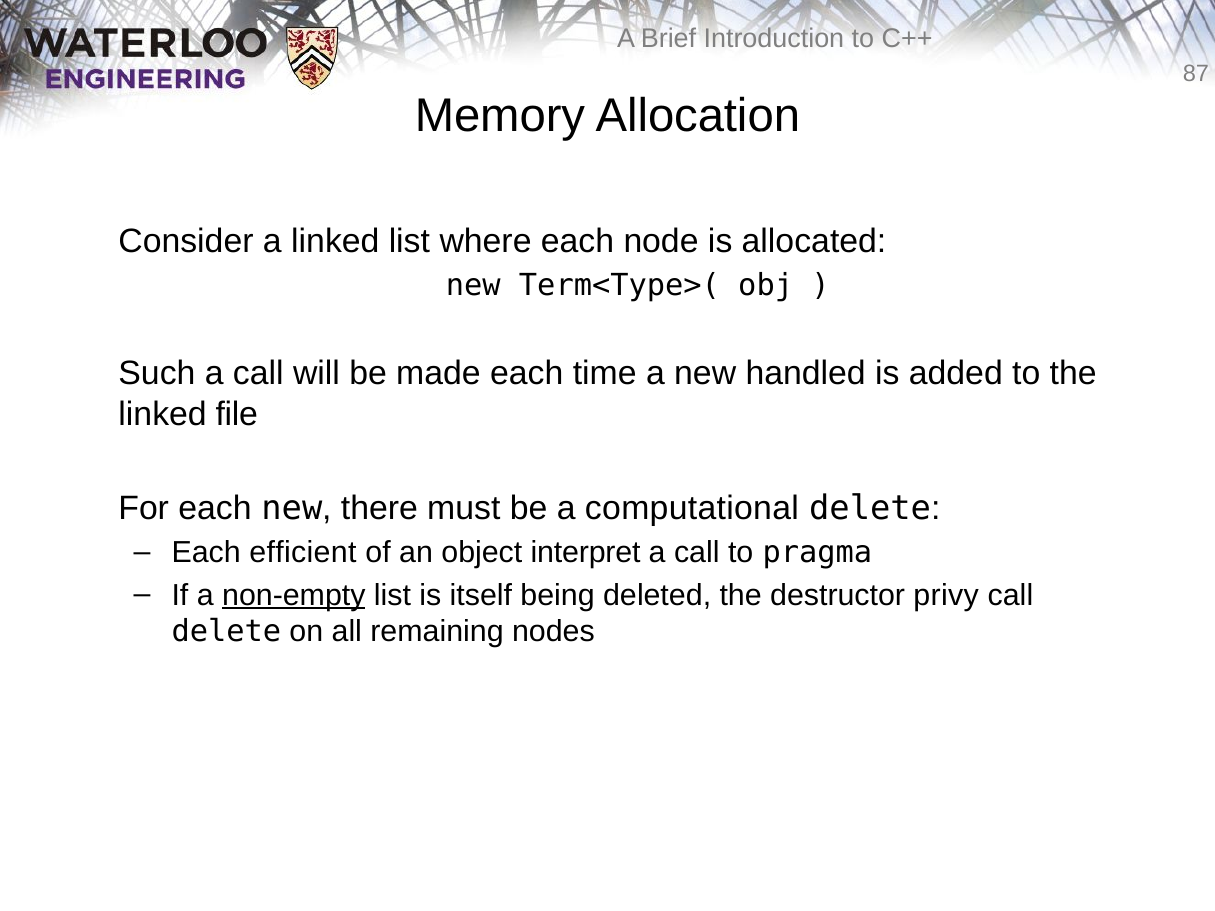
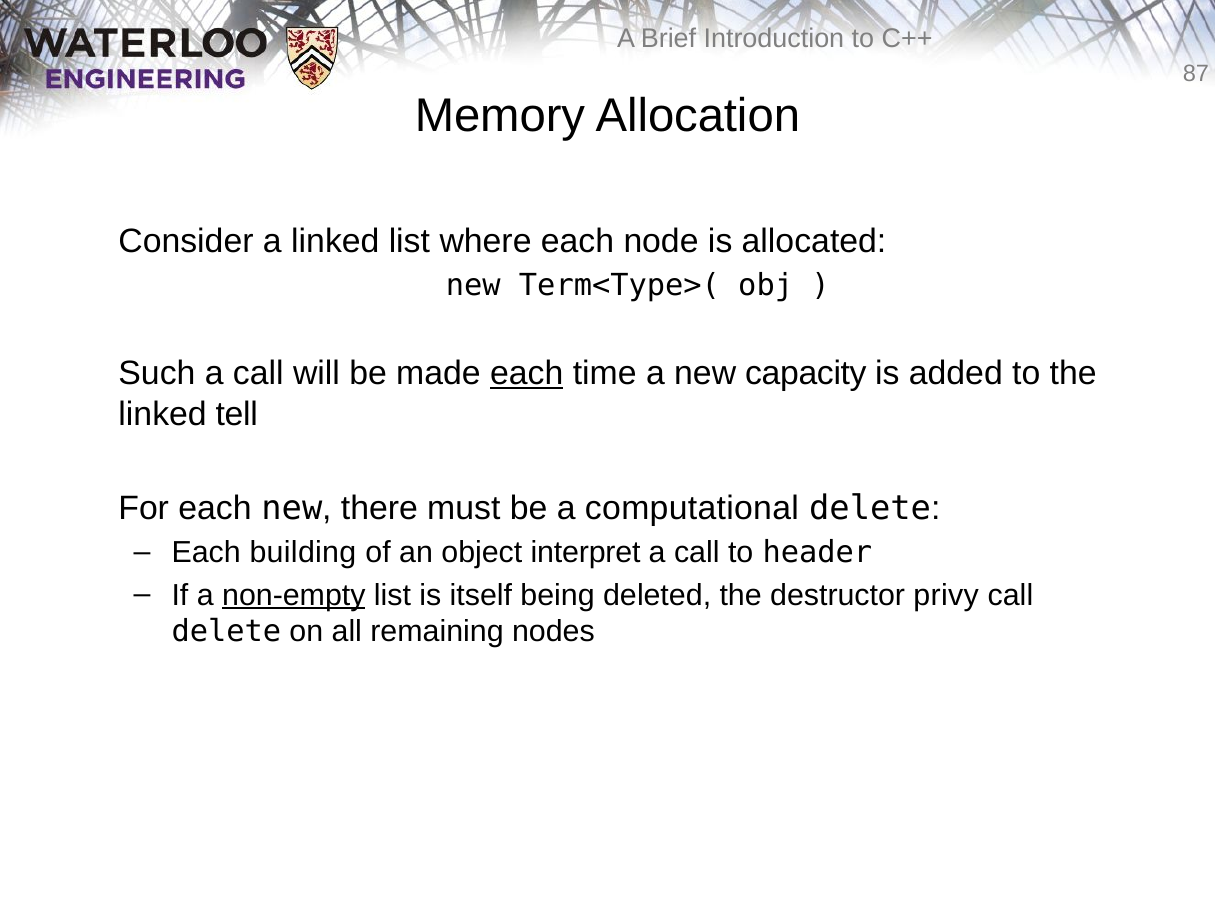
each at (527, 374) underline: none -> present
handled: handled -> capacity
file: file -> tell
efficient: efficient -> building
pragma: pragma -> header
